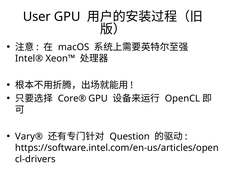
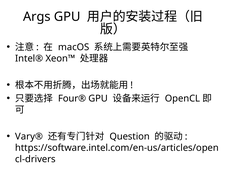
User: User -> Args
Core®: Core® -> Four®
